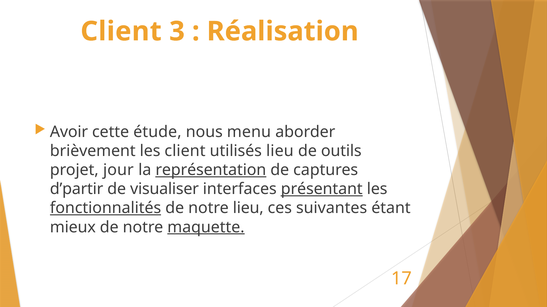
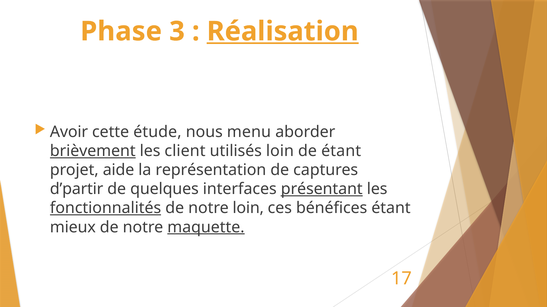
Client at (121, 31): Client -> Phase
Réalisation underline: none -> present
brièvement underline: none -> present
utilisés lieu: lieu -> loin
de outils: outils -> étant
jour: jour -> aide
représentation underline: present -> none
visualiser: visualiser -> quelques
notre lieu: lieu -> loin
suivantes: suivantes -> bénéfices
